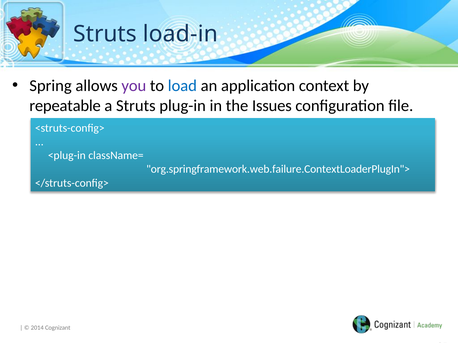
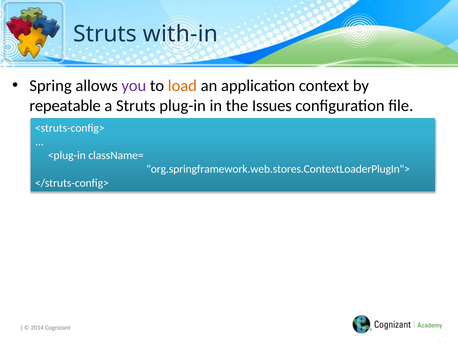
load-in: load-in -> with-in
load colour: blue -> orange
org.springframework.web.failure.ContextLoaderPlugIn">: org.springframework.web.failure.ContextLoaderPlugIn"> -> org.springframework.web.stores.ContextLoaderPlugIn">
